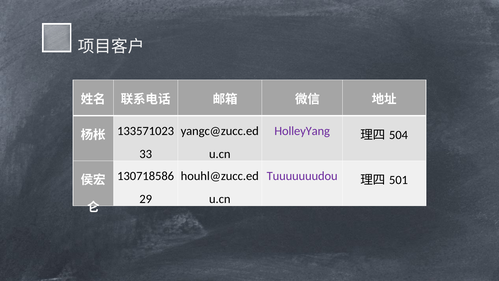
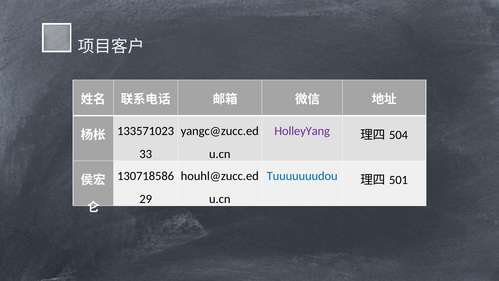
Tuuuuuuudou colour: purple -> blue
